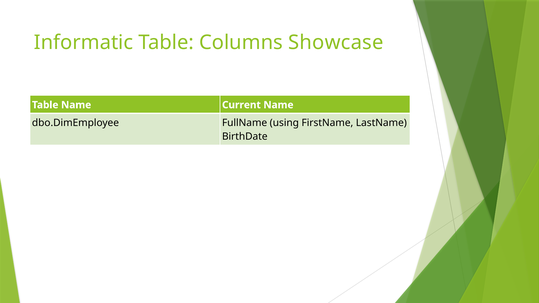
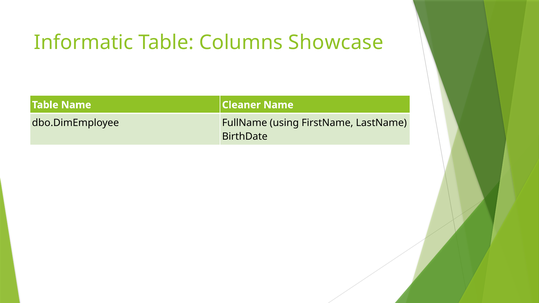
Current: Current -> Cleaner
